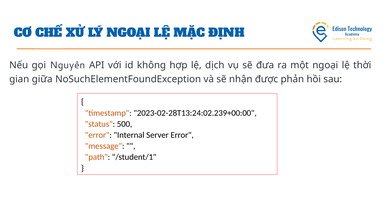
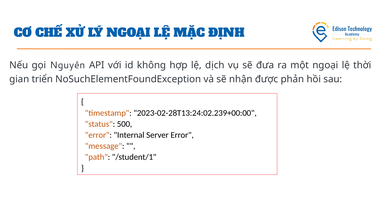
giữa: giữa -> triển
